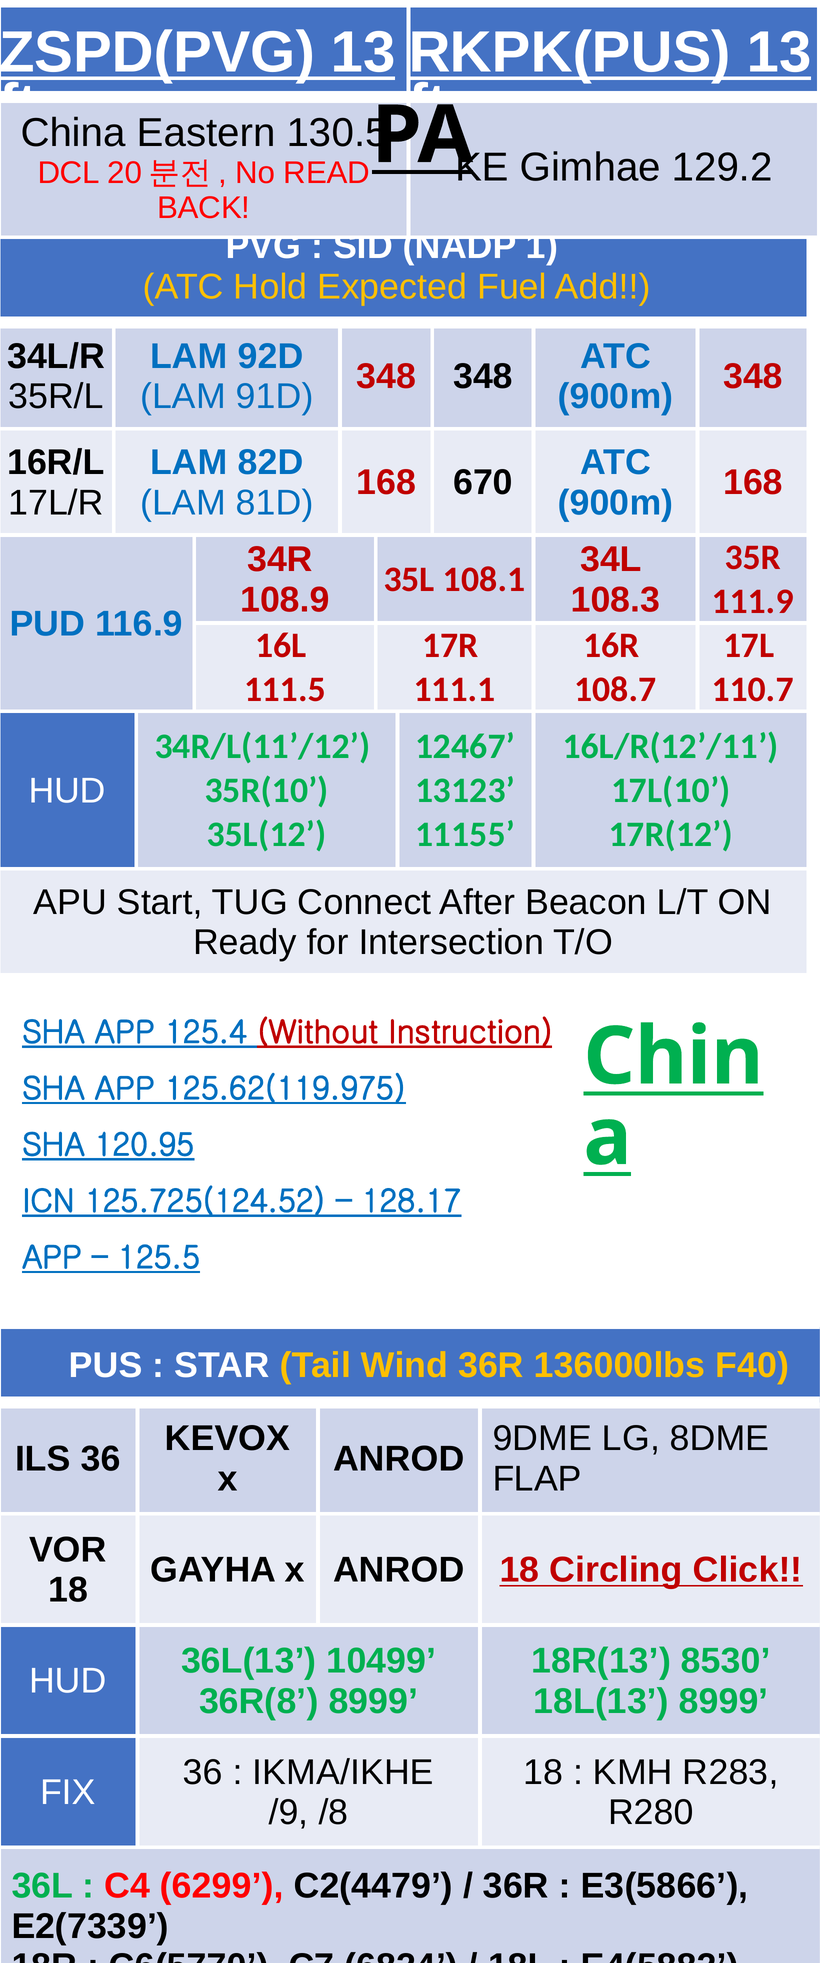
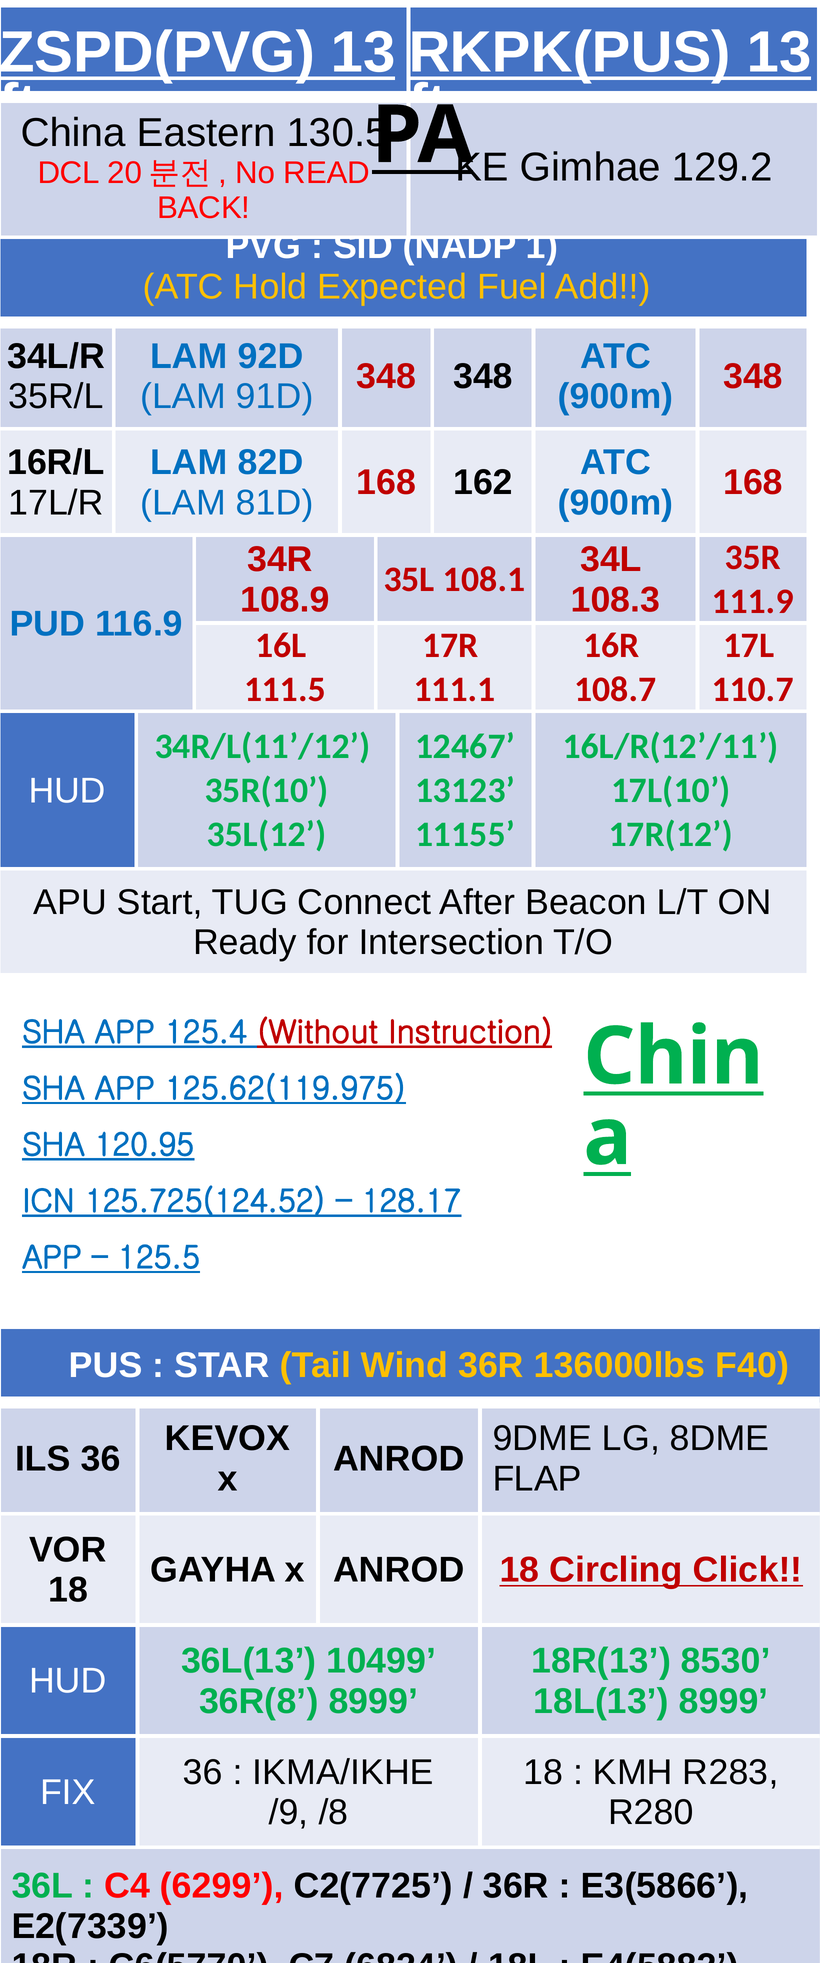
670: 670 -> 162
C2(4479: C2(4479 -> C2(7725
